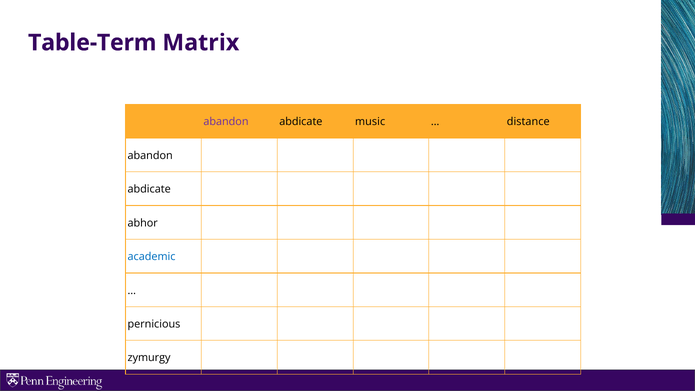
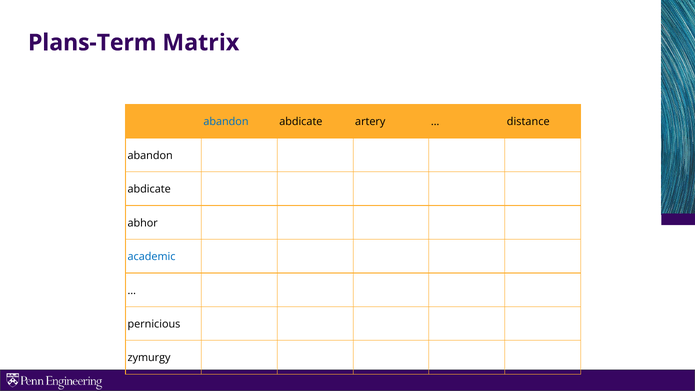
Table-Term: Table-Term -> Plans-Term
abandon at (226, 122) colour: purple -> blue
music: music -> artery
